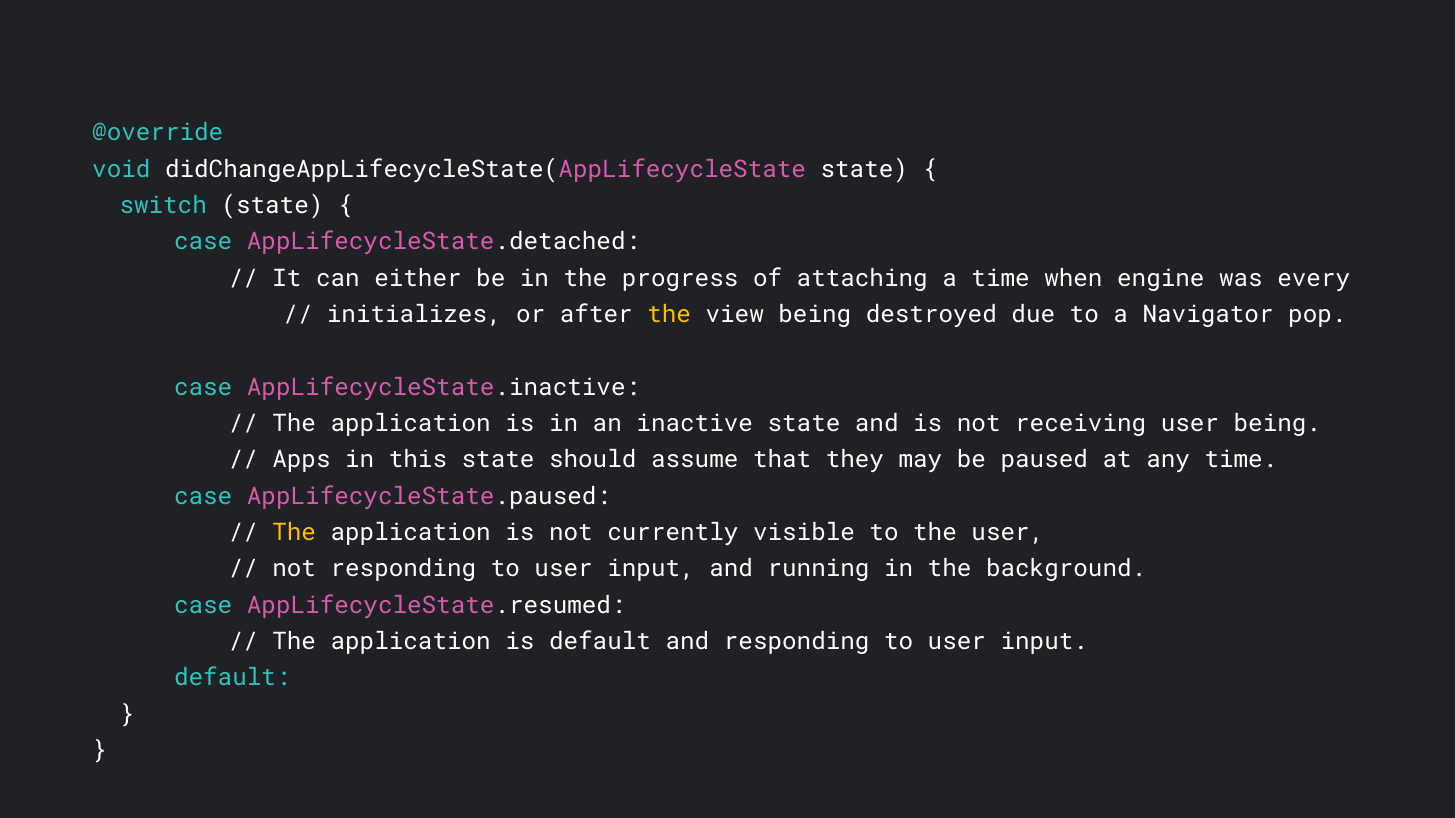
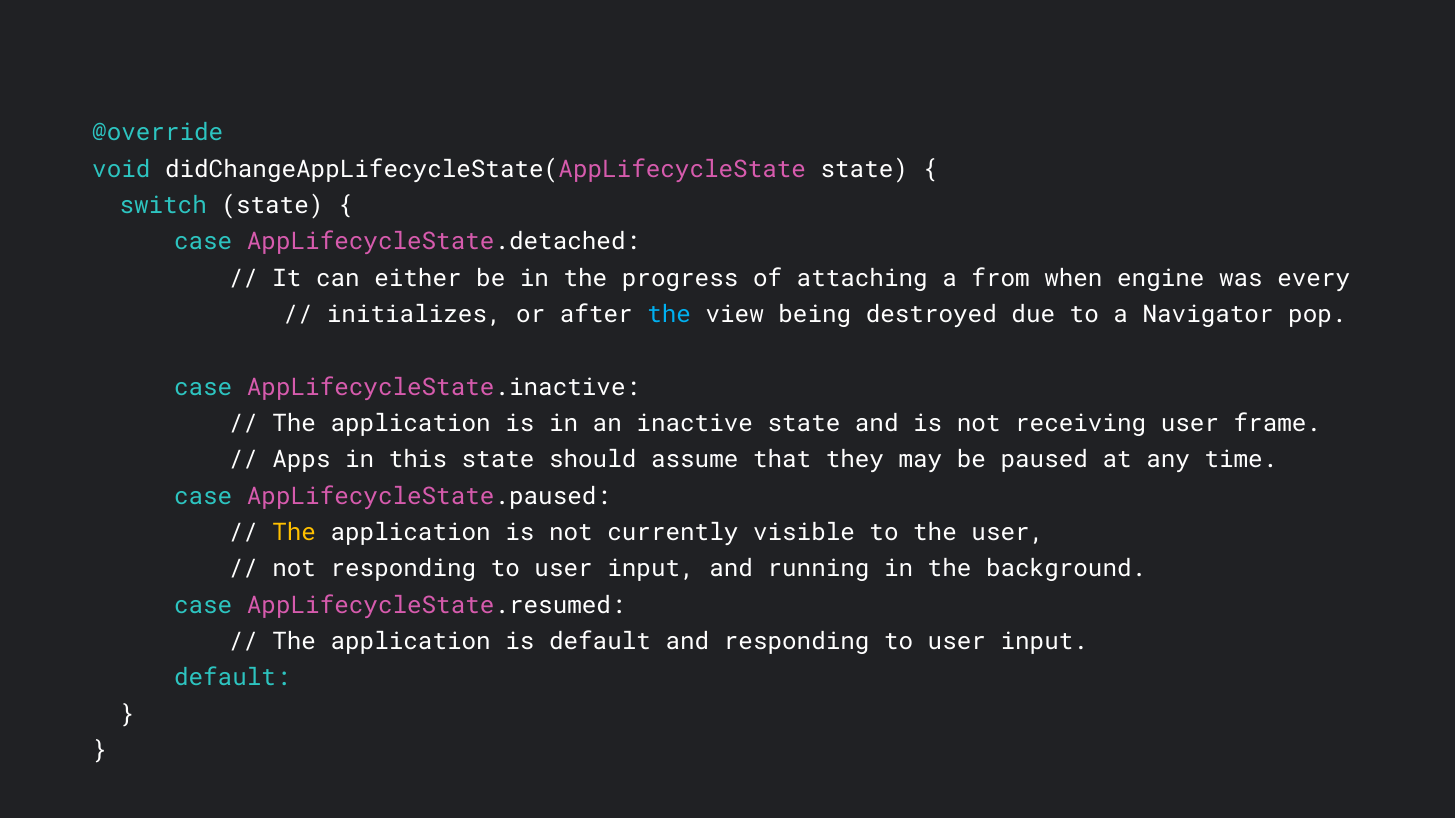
a time: time -> from
the at (669, 315) colour: yellow -> light blue
user being: being -> frame
